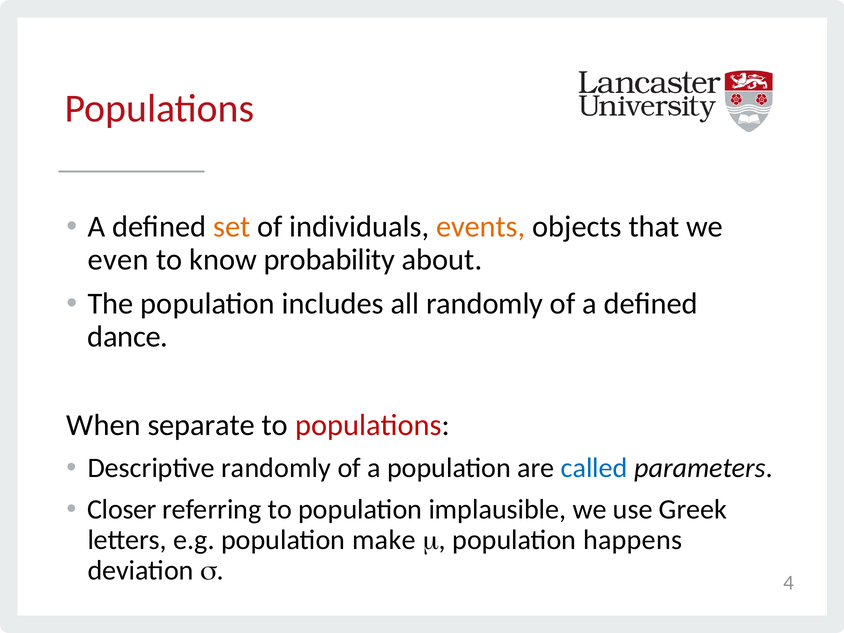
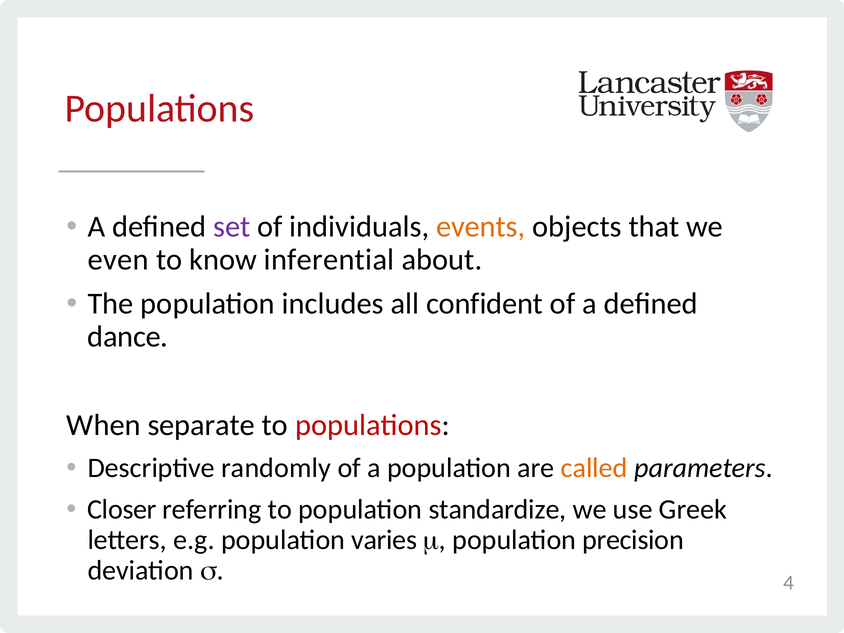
set colour: orange -> purple
probability: probability -> inferential
all randomly: randomly -> confident
called colour: blue -> orange
implausible: implausible -> standardize
make: make -> varies
happens: happens -> precision
